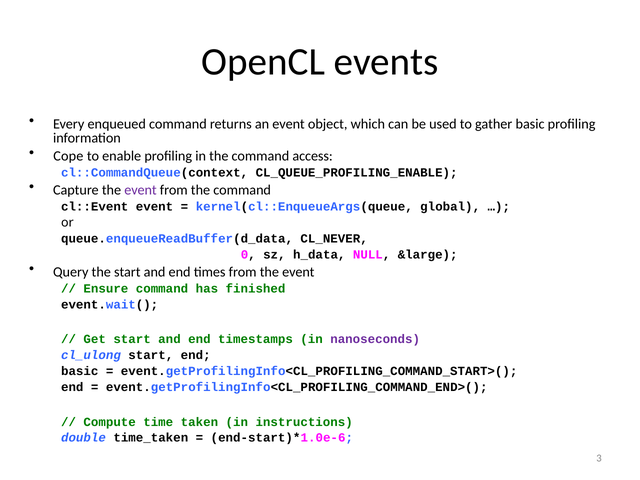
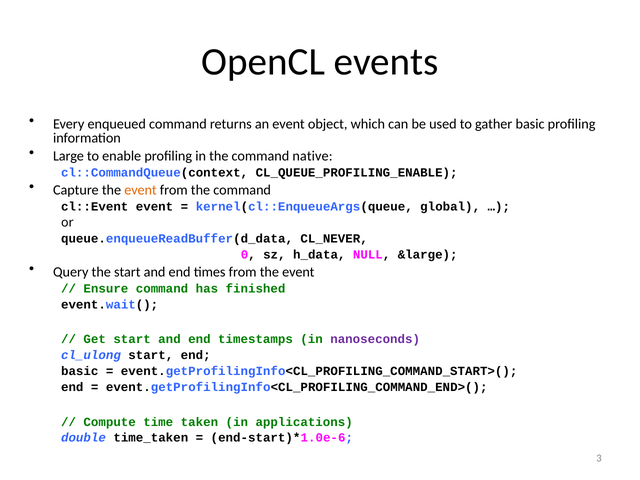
Cope: Cope -> Large
access: access -> native
event at (141, 190) colour: purple -> orange
instructions: instructions -> applications
